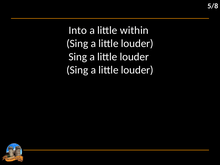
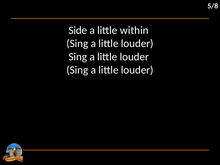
Into: Into -> Side
